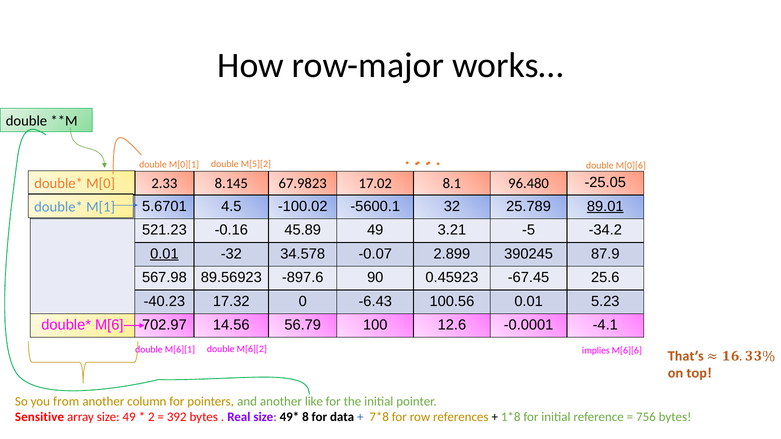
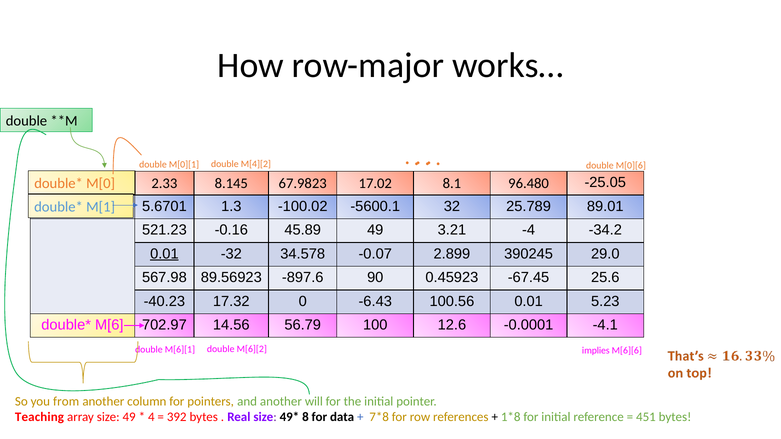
M[5][2: M[5][2 -> M[4][2
4.5: 4.5 -> 1.3
89.01 underline: present -> none
-5: -5 -> -4
87.9: 87.9 -> 29.0
like: like -> will
Sensitive: Sensitive -> Teaching
2: 2 -> 4
756: 756 -> 451
